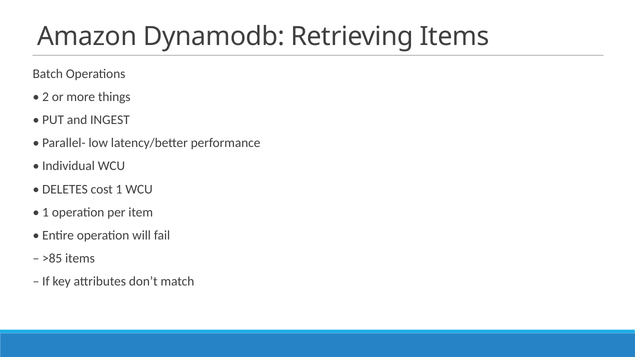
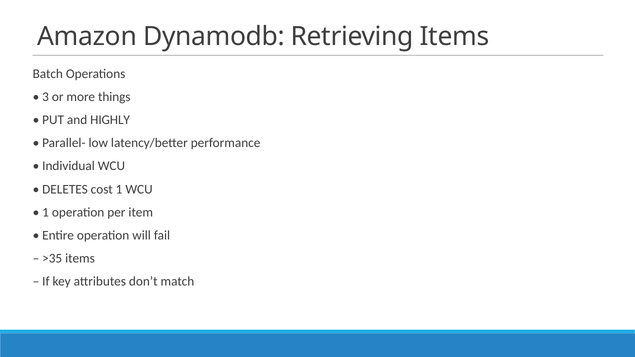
2: 2 -> 3
INGEST: INGEST -> HIGHLY
>85: >85 -> >35
